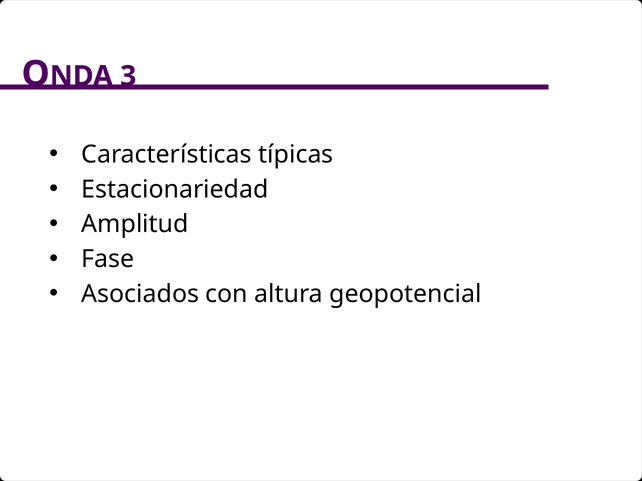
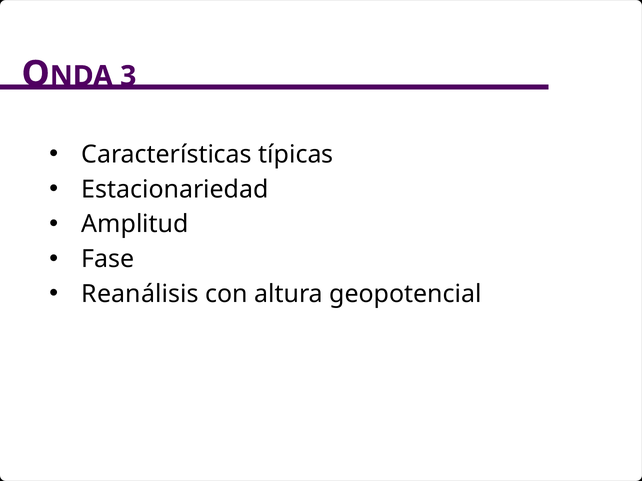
Asociados: Asociados -> Reanálisis
